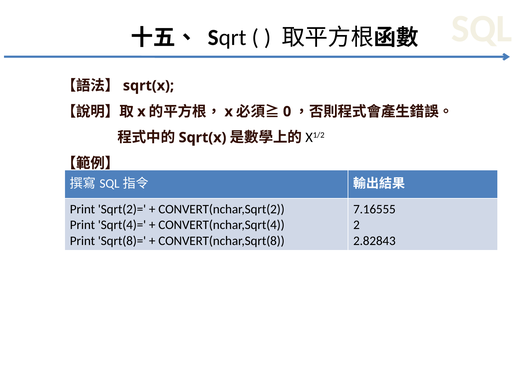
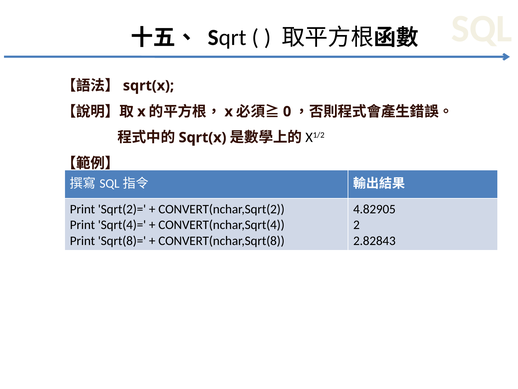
7.16555: 7.16555 -> 4.82905
